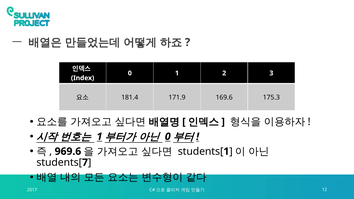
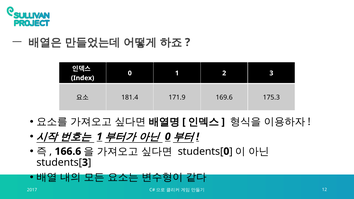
969.6: 969.6 -> 166.6
1 at (226, 151): 1 -> 0
7 at (85, 163): 7 -> 3
